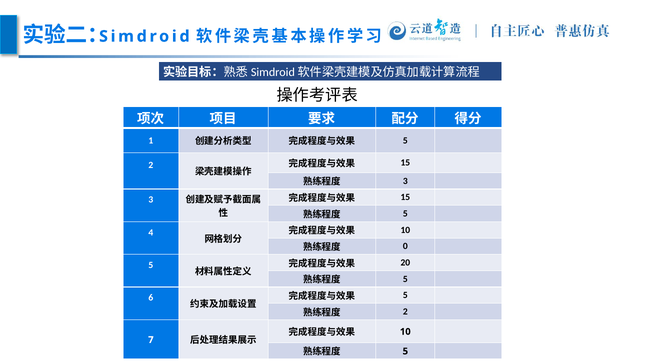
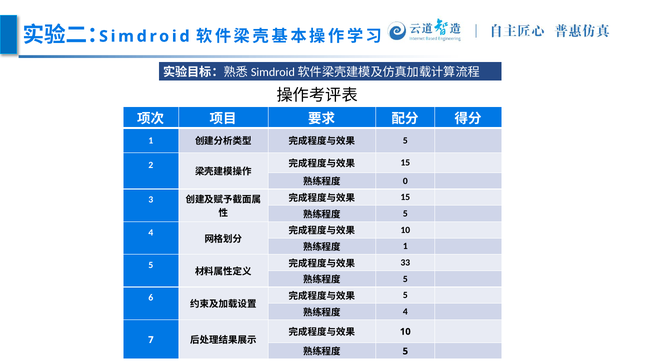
3 at (405, 181): 3 -> 0
0 at (405, 246): 0 -> 1
20: 20 -> 33
2 at (405, 312): 2 -> 4
